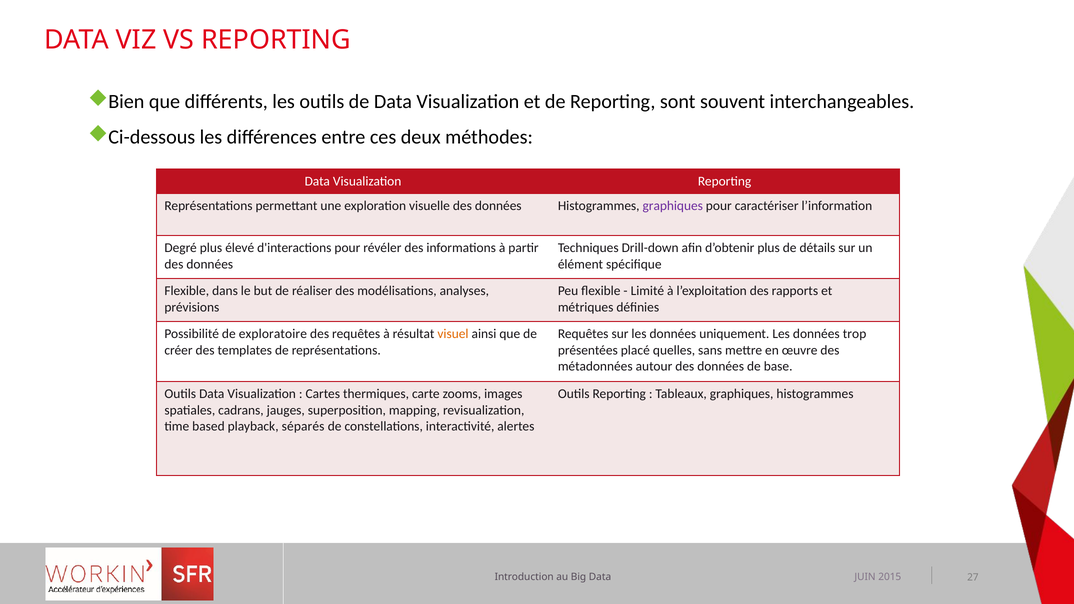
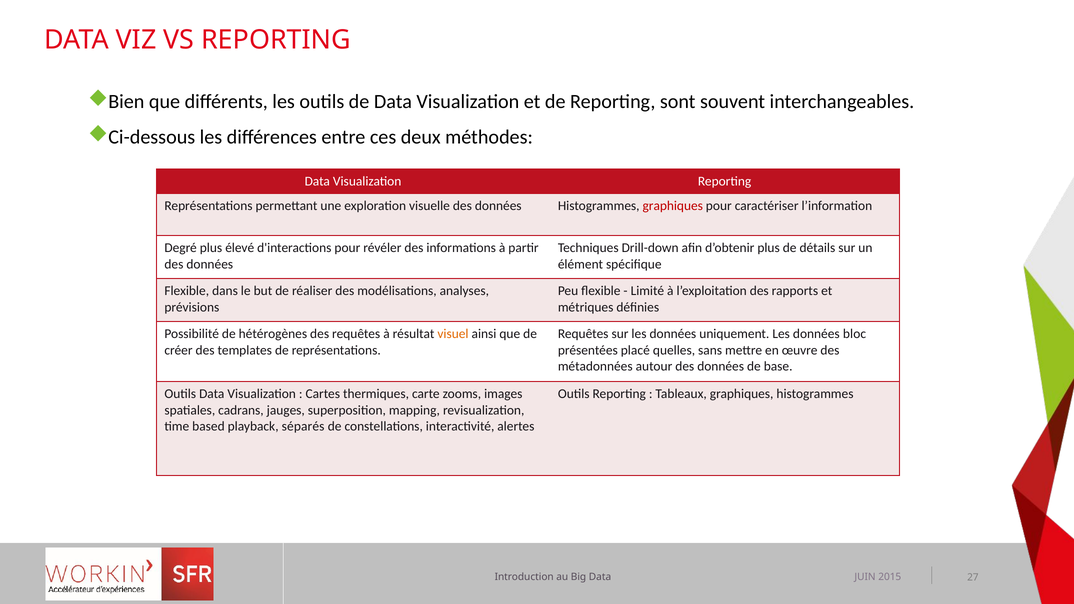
graphiques at (673, 206) colour: purple -> red
exploratoire: exploratoire -> hétérogènes
trop: trop -> bloc
